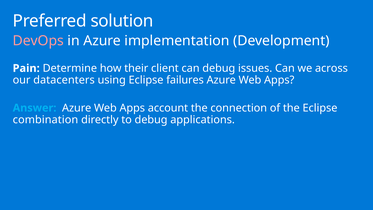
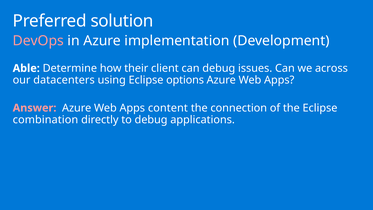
Pain: Pain -> Able
failures: failures -> options
Answer colour: light blue -> pink
account: account -> content
